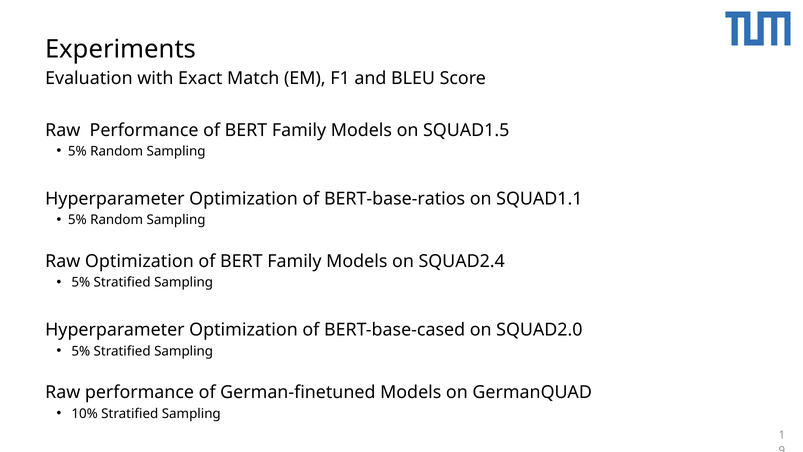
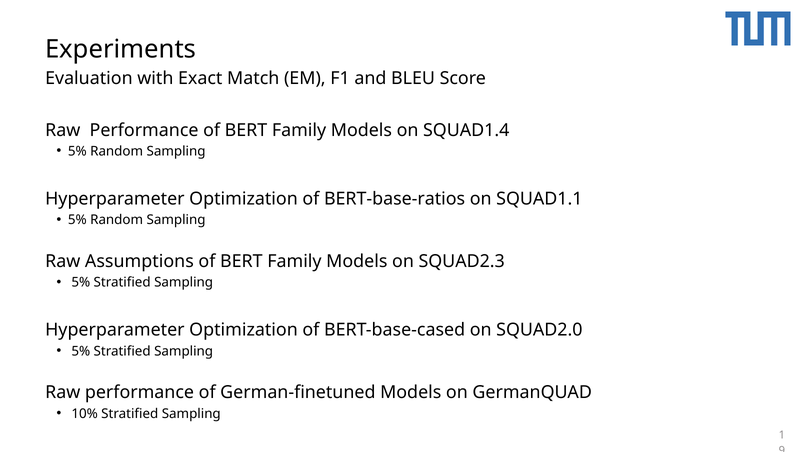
SQUAD1.5: SQUAD1.5 -> SQUAD1.4
Raw Optimization: Optimization -> Assumptions
SQUAD2.4: SQUAD2.4 -> SQUAD2.3
